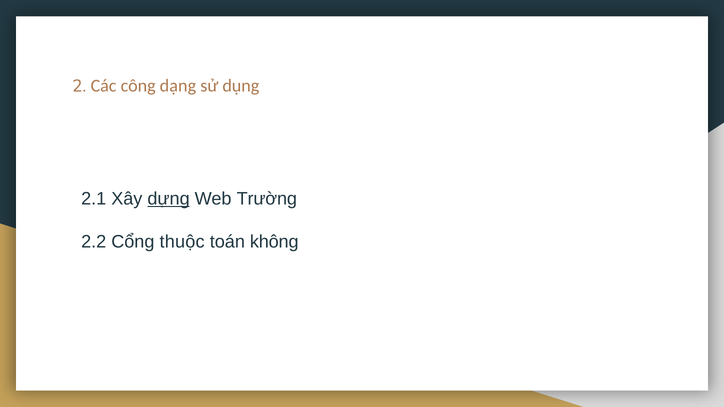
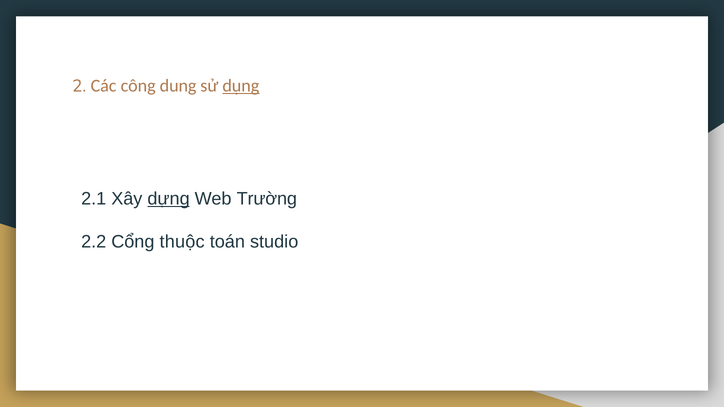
dạng: dạng -> dung
dụng underline: none -> present
không: không -> studio
